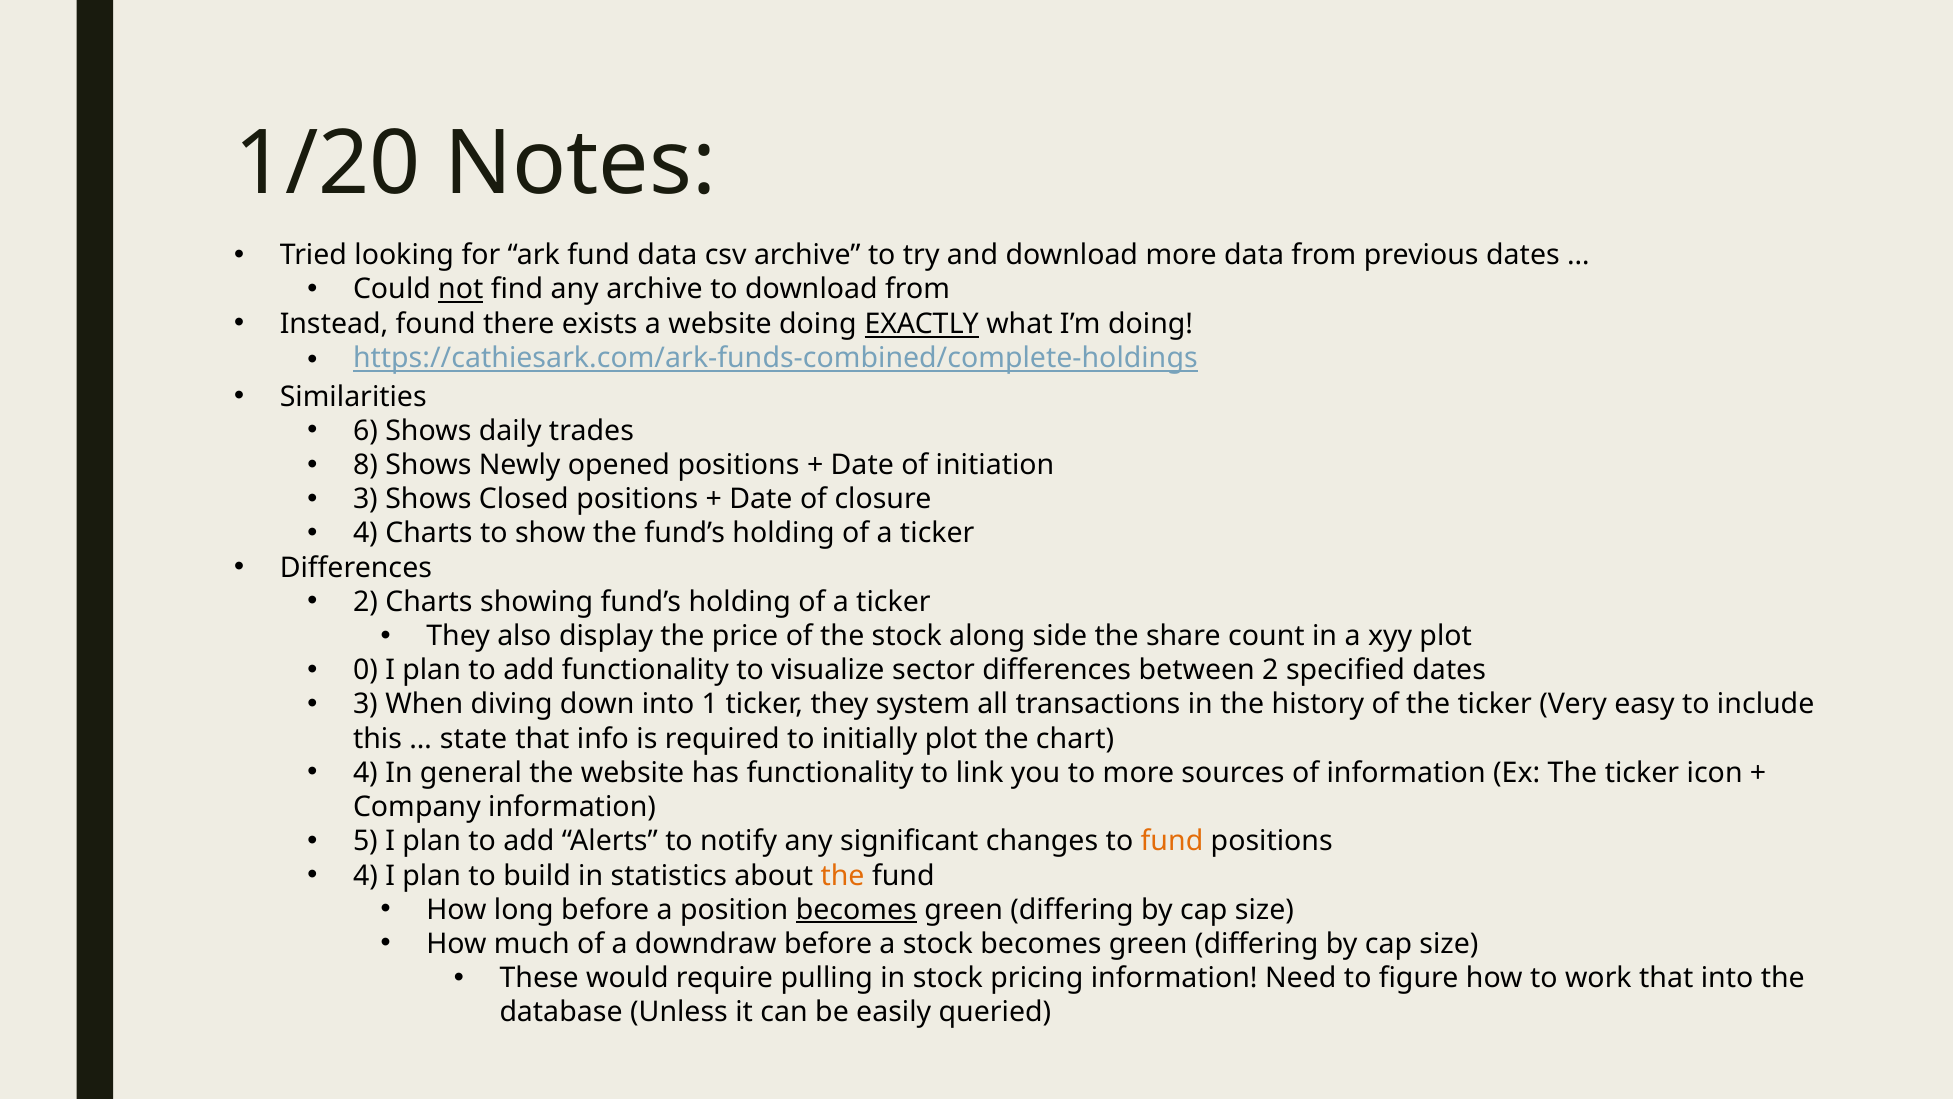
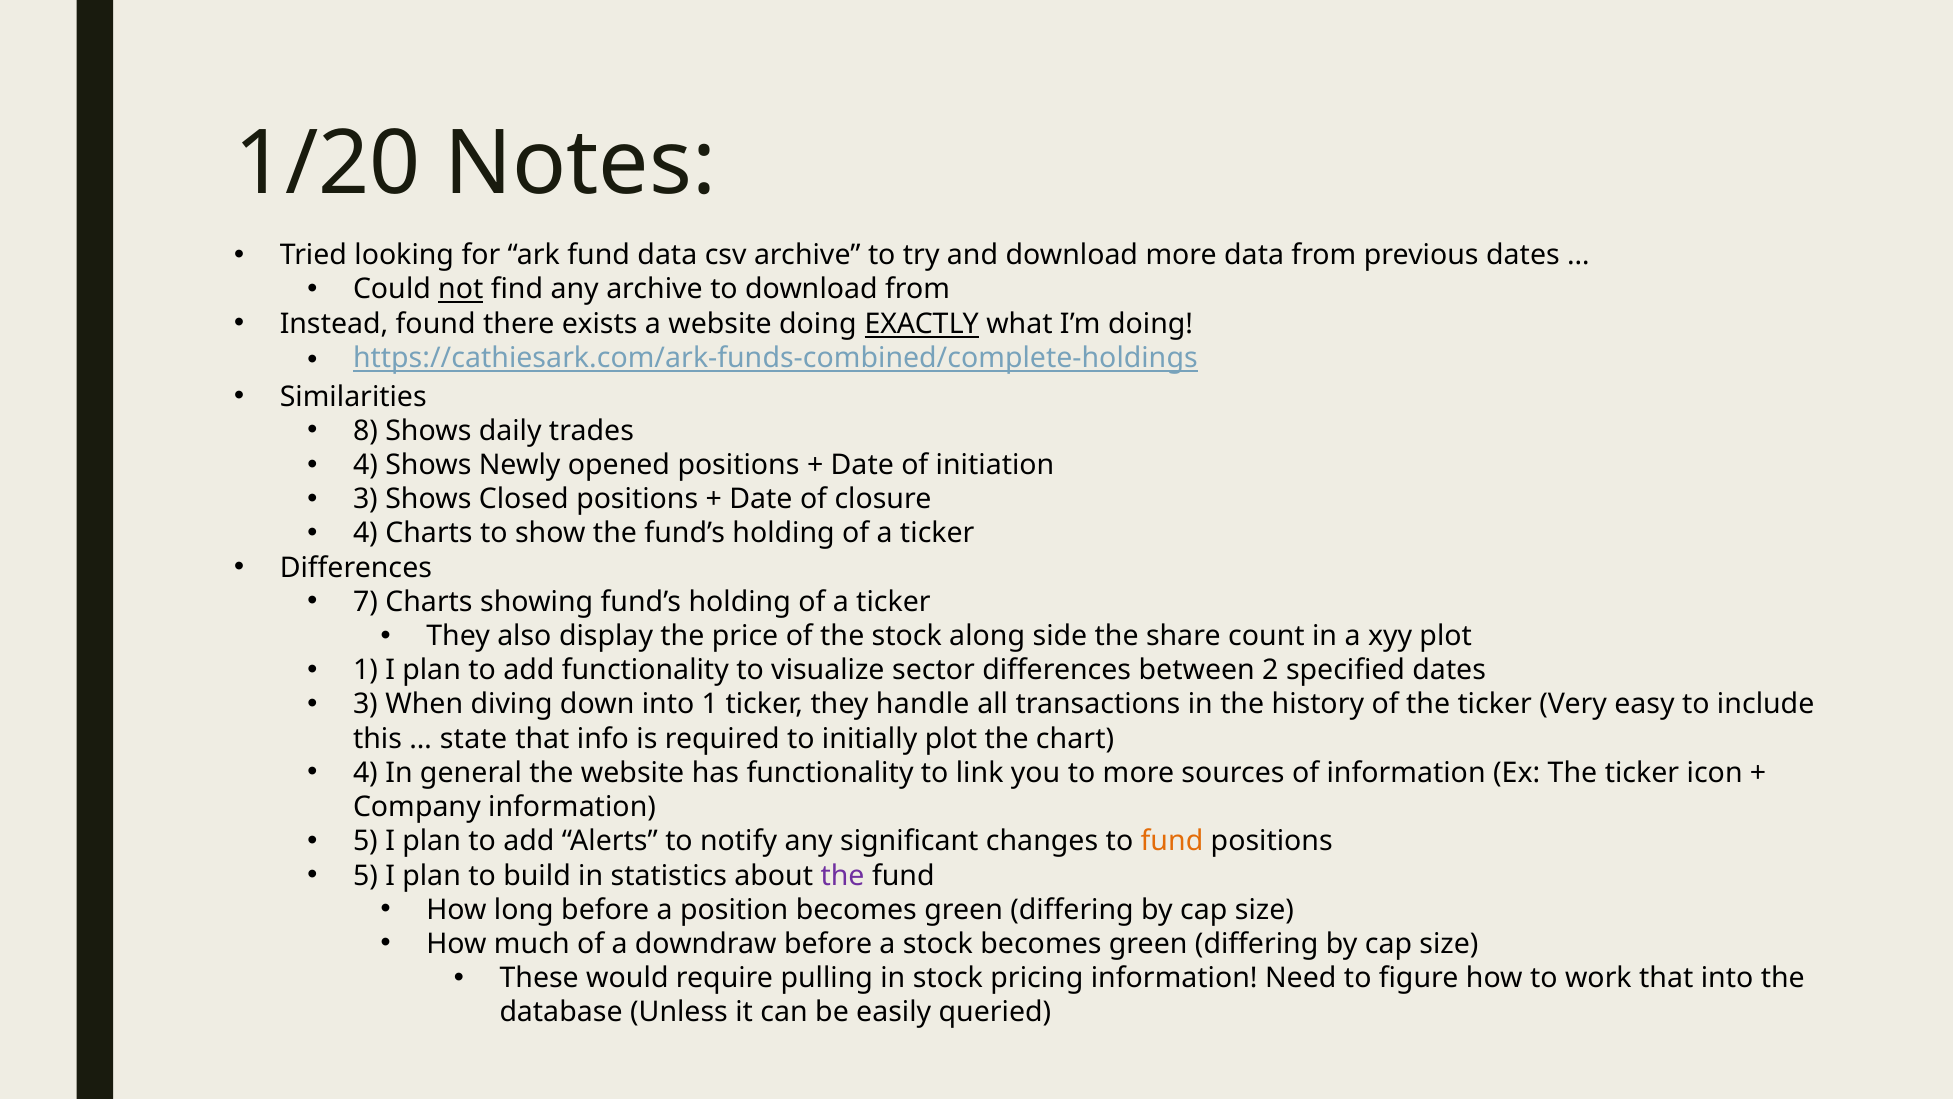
6: 6 -> 8
8 at (365, 465): 8 -> 4
2 at (365, 602): 2 -> 7
0 at (365, 670): 0 -> 1
system: system -> handle
4 at (365, 875): 4 -> 5
the at (843, 875) colour: orange -> purple
becomes at (856, 909) underline: present -> none
